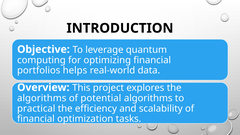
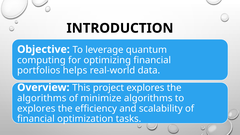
potential: potential -> minimize
practical at (36, 109): practical -> explores
